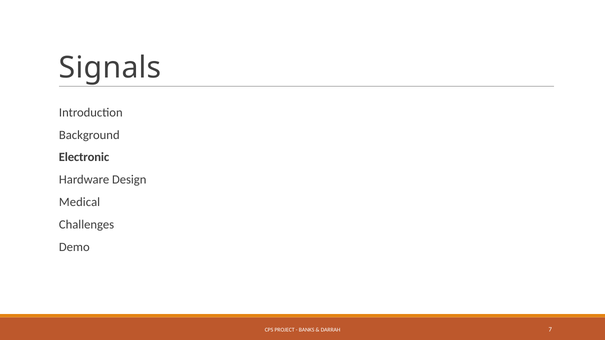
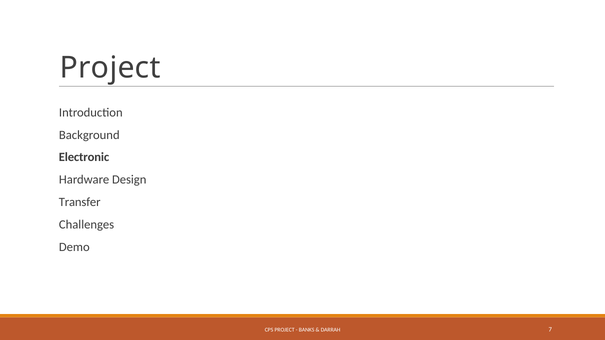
Signals at (110, 68): Signals -> Project
Medical: Medical -> Transfer
